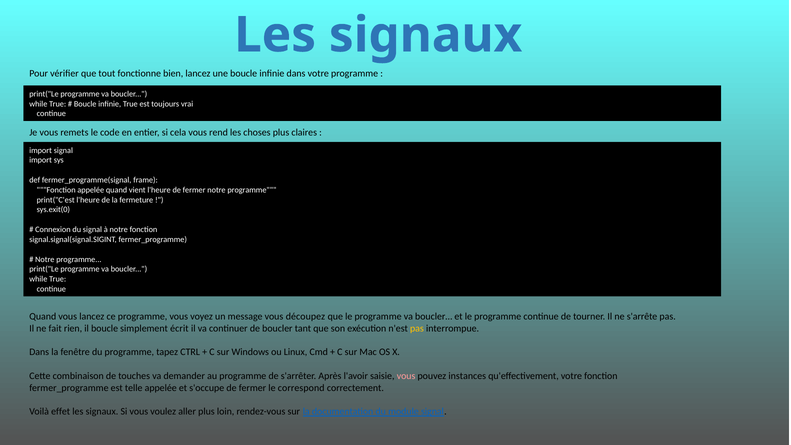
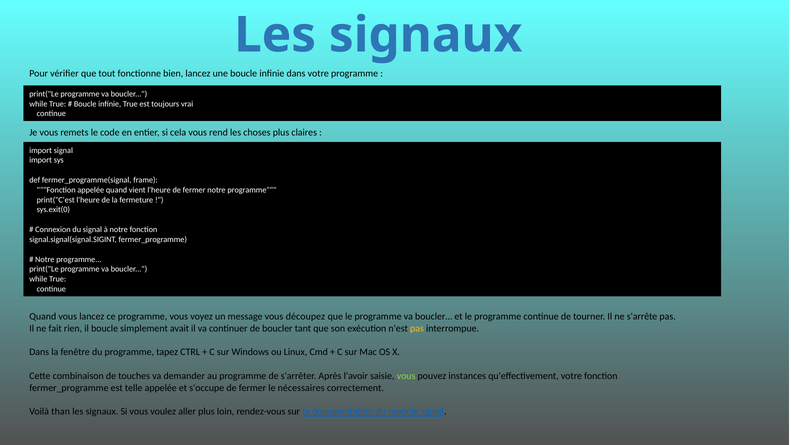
écrit: écrit -> avait
vous at (406, 376) colour: pink -> light green
correspond: correspond -> nécessaires
effet: effet -> than
